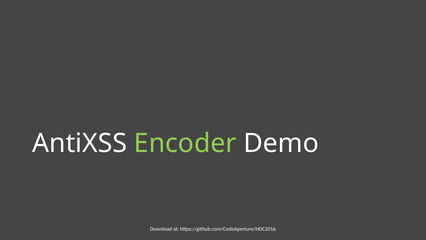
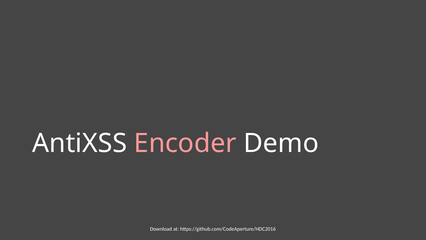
Encoder colour: light green -> pink
